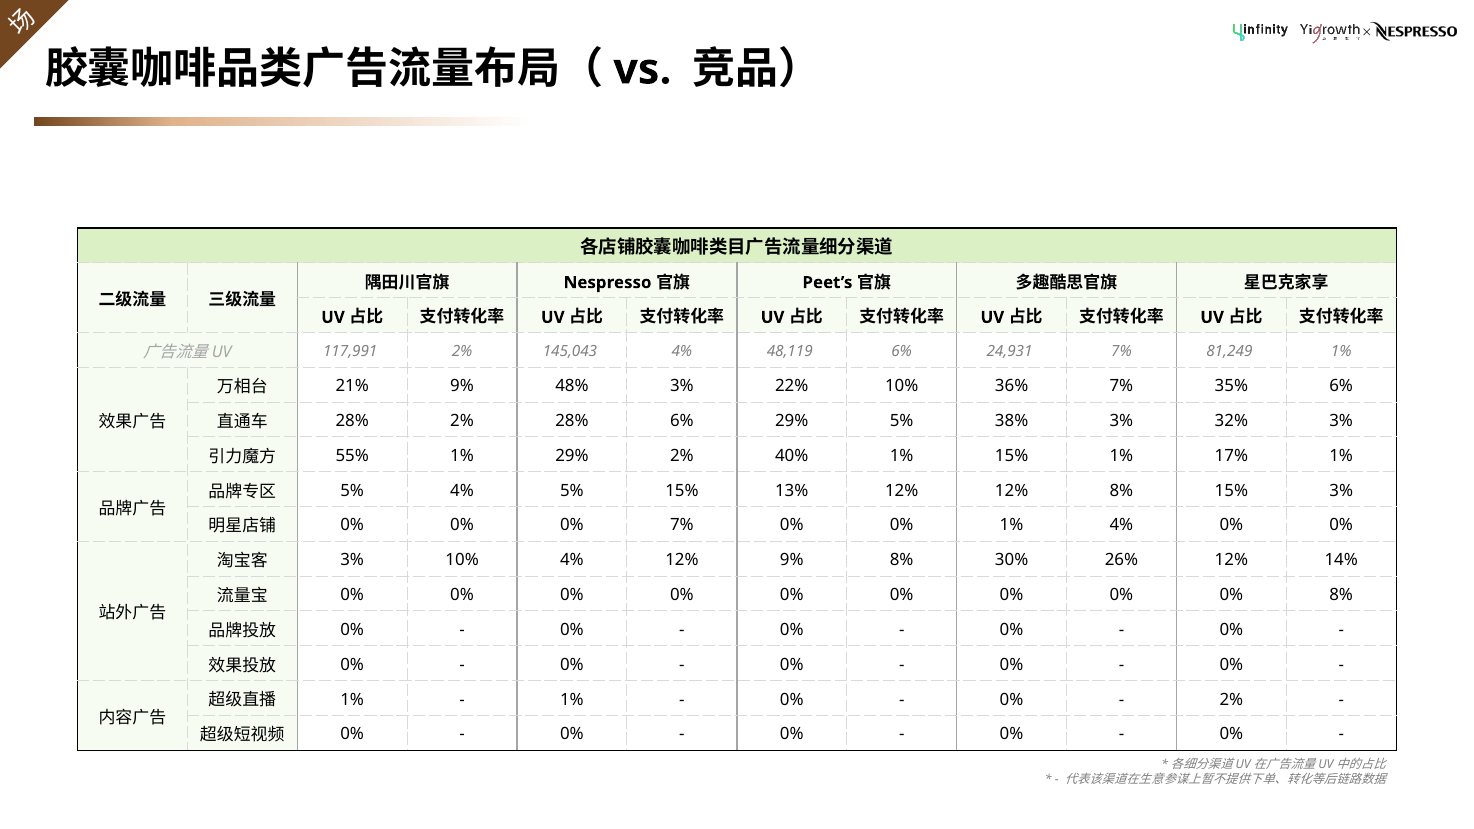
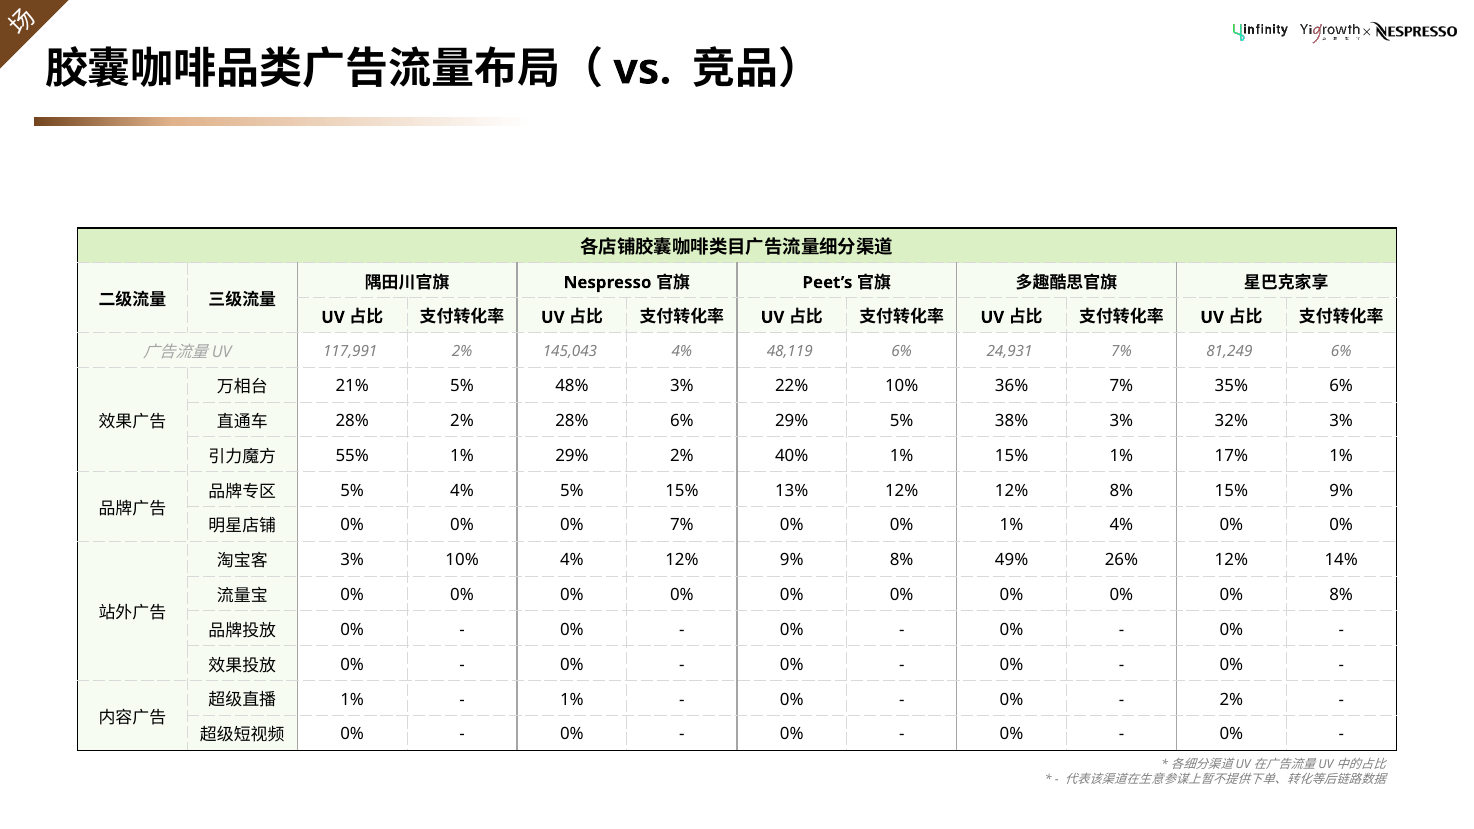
81,249 1%: 1% -> 6%
21% 9%: 9% -> 5%
15% 3%: 3% -> 9%
30%: 30% -> 49%
